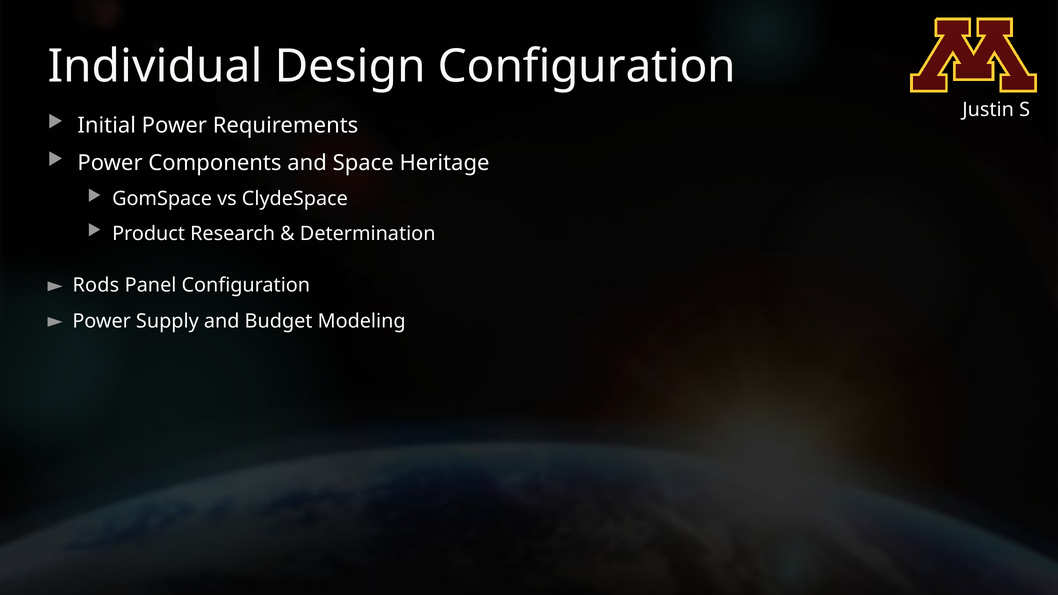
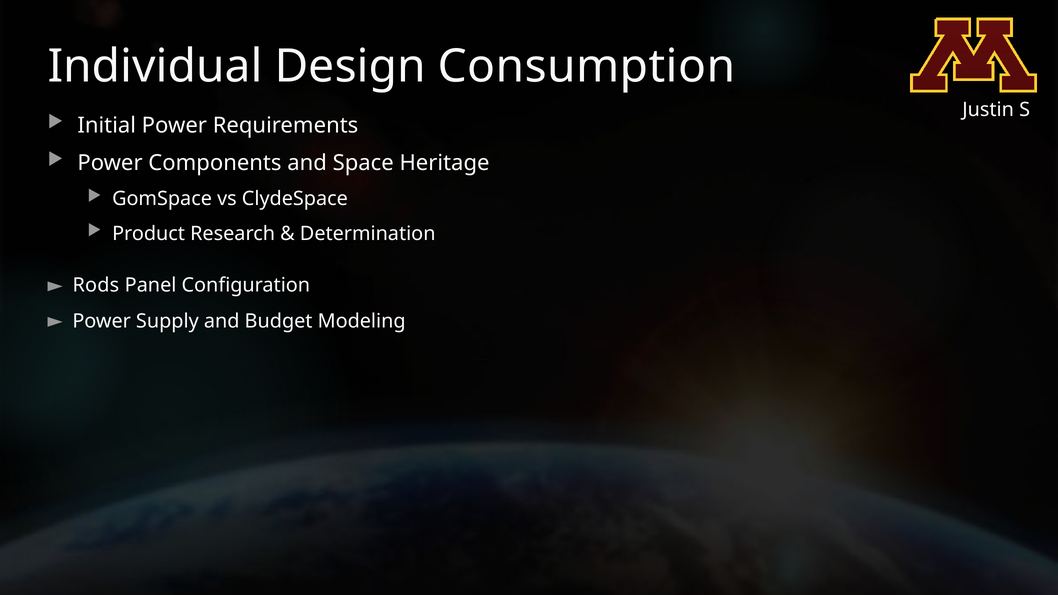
Design Configuration: Configuration -> Consumption
